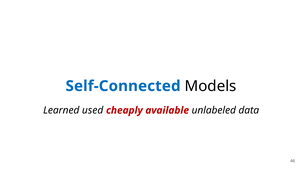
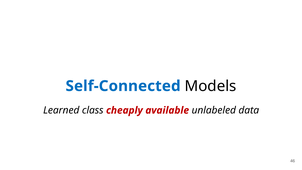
used: used -> class
